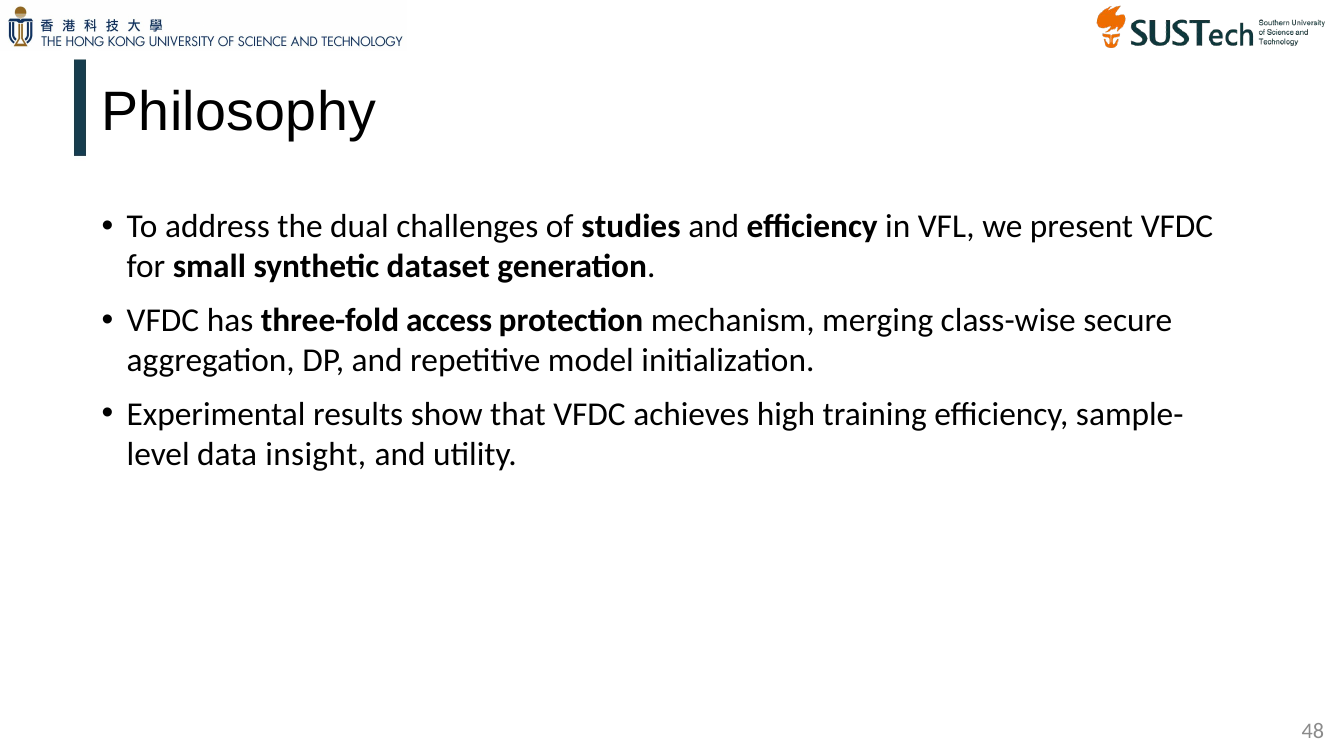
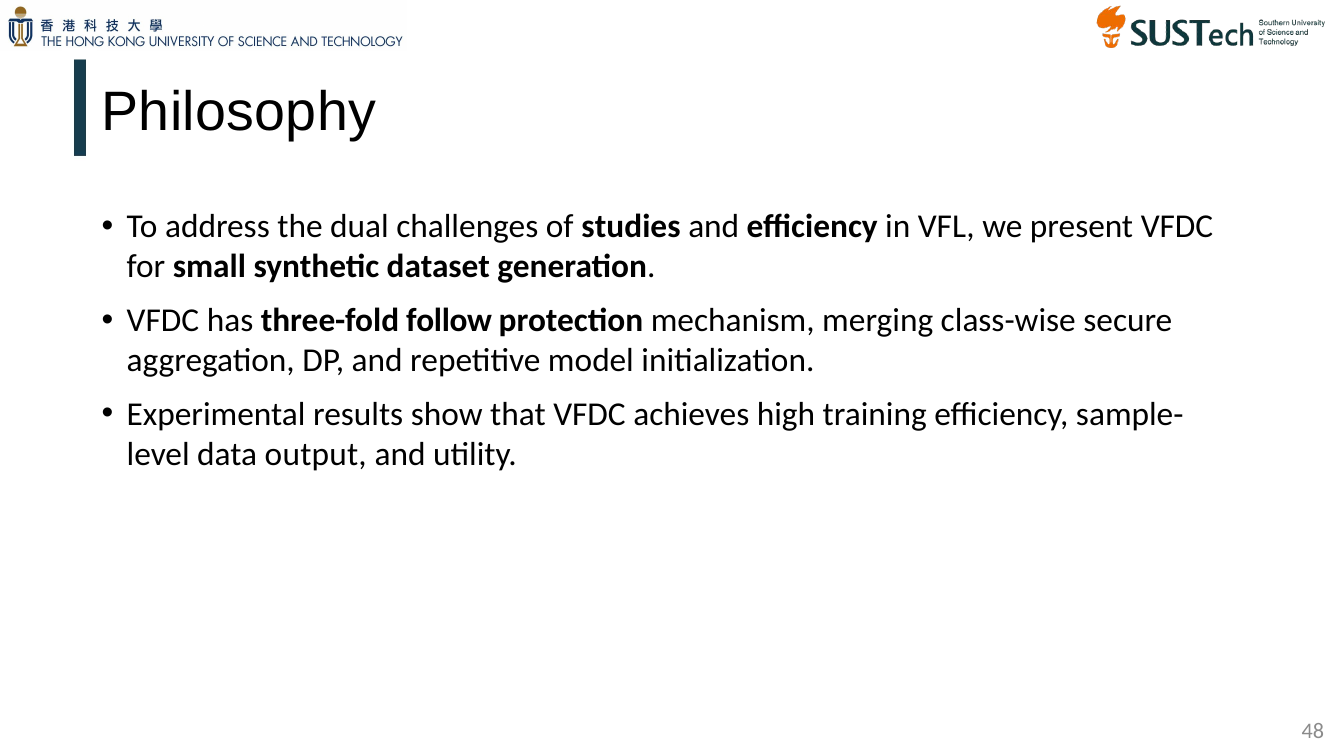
access: access -> follow
insight: insight -> output
